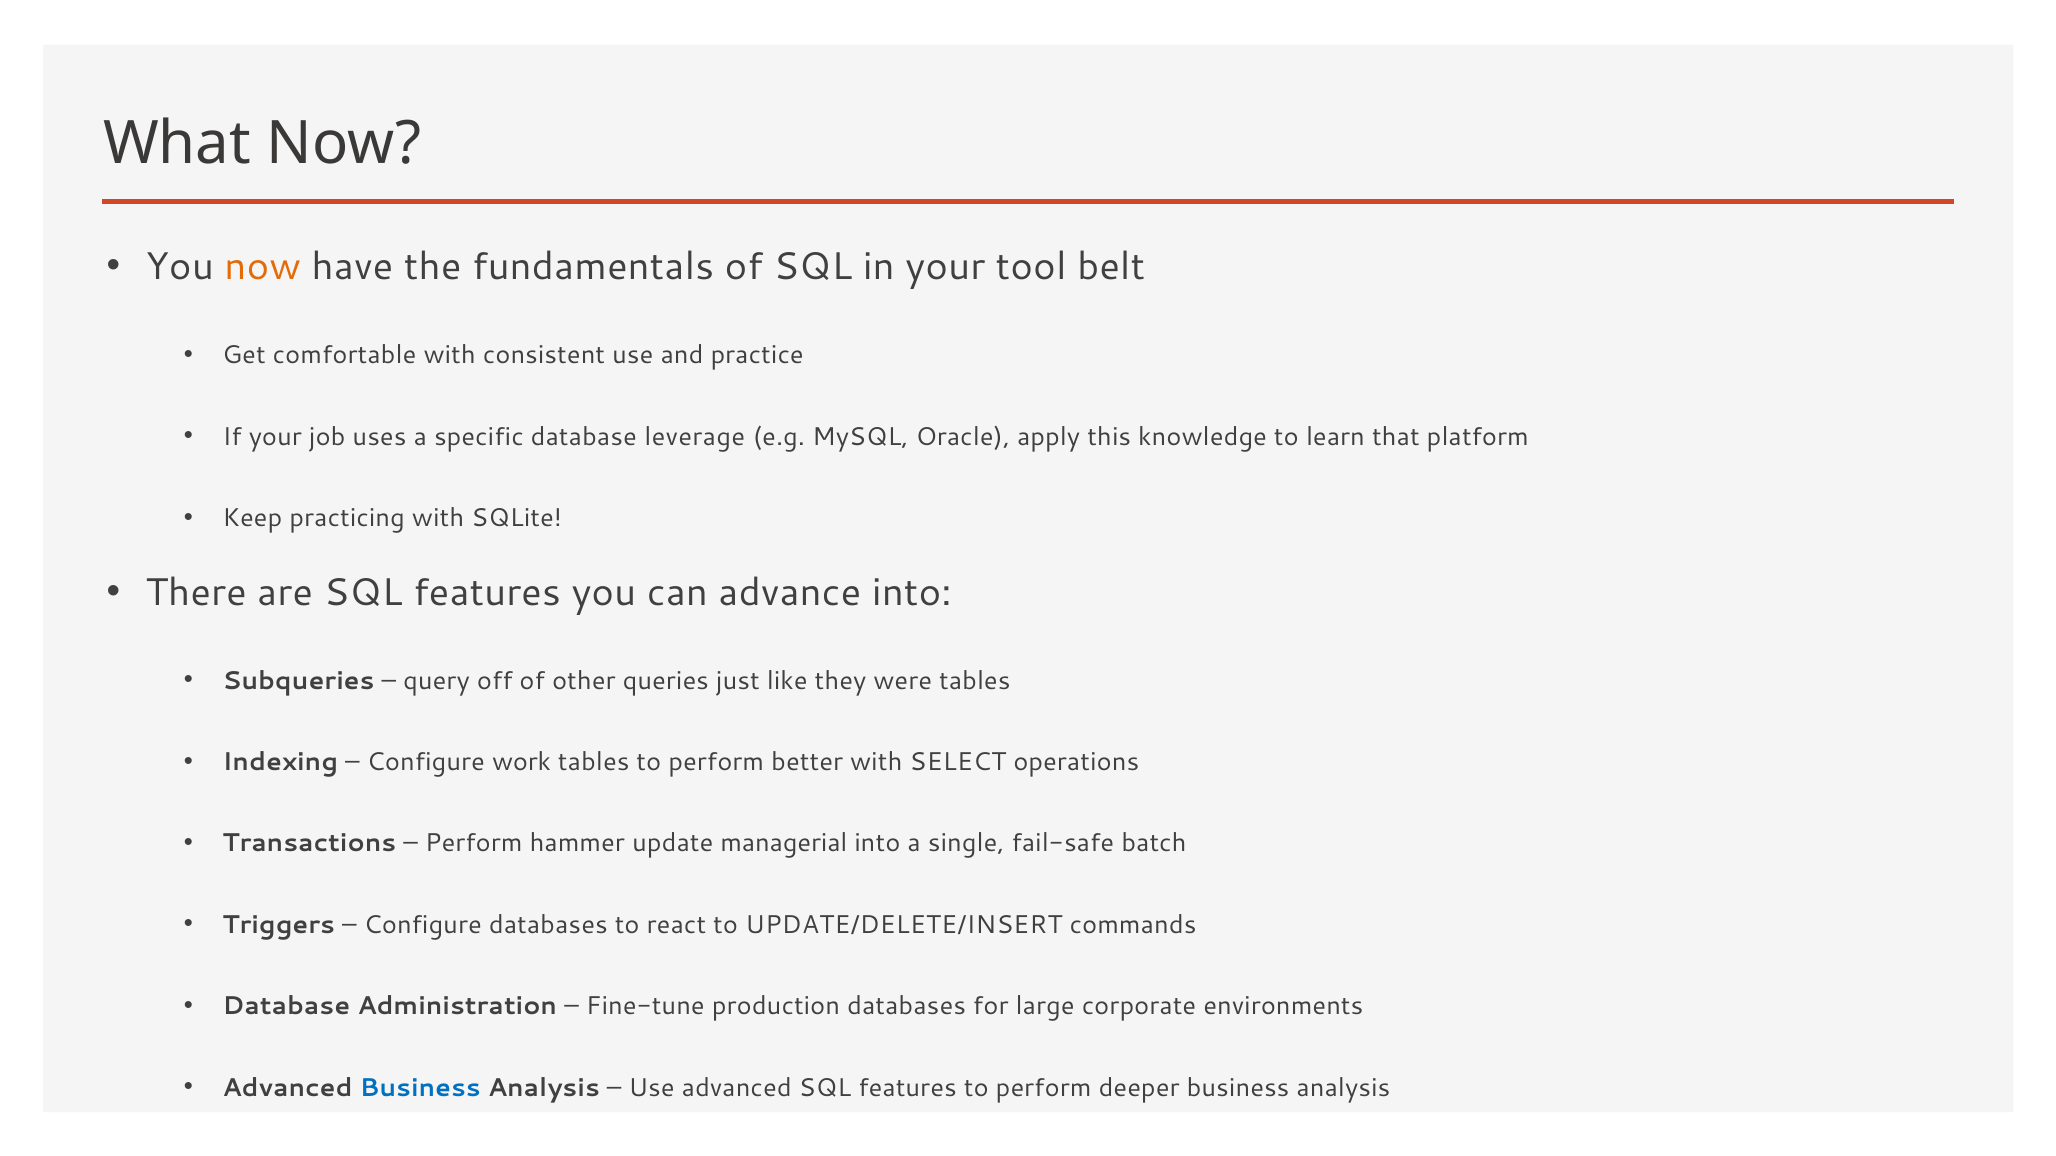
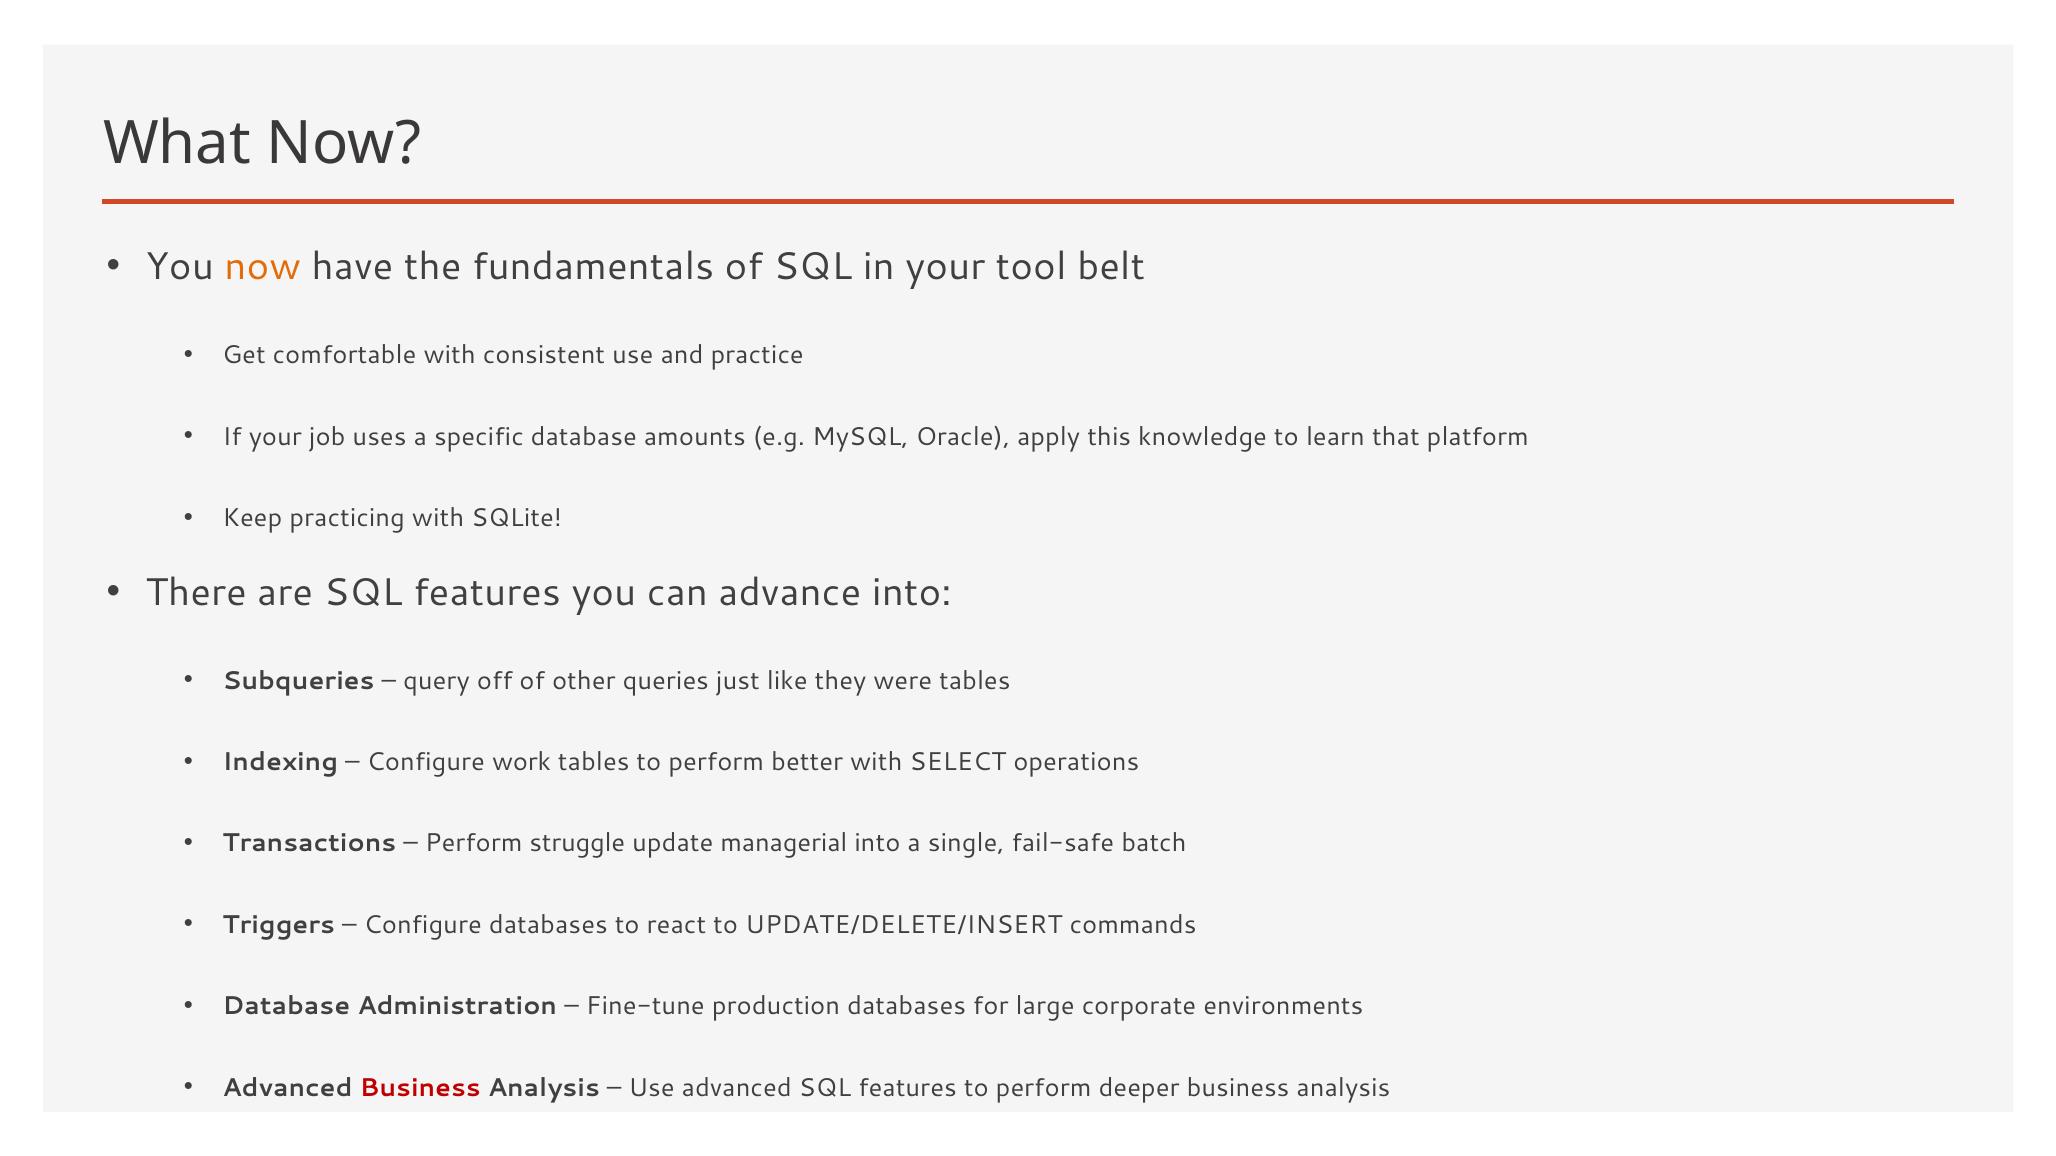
leverage: leverage -> amounts
hammer: hammer -> struggle
Business at (420, 1088) colour: blue -> red
